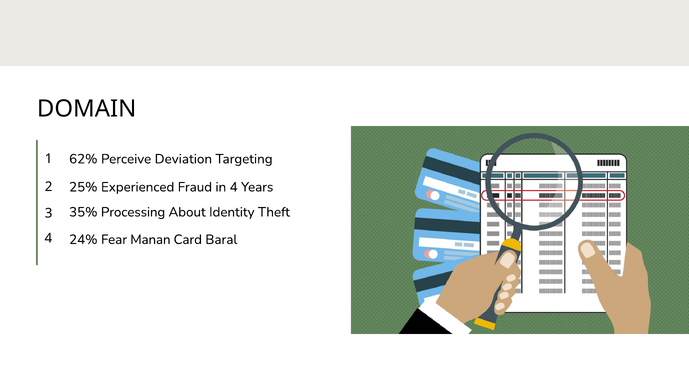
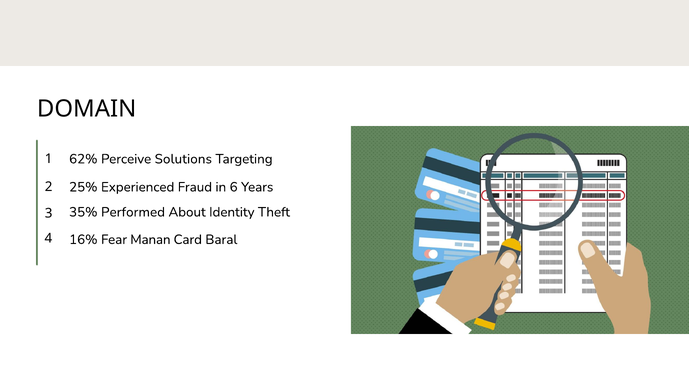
Deviation: Deviation -> Solutions
in 4: 4 -> 6
Processing: Processing -> Performed
24%: 24% -> 16%
